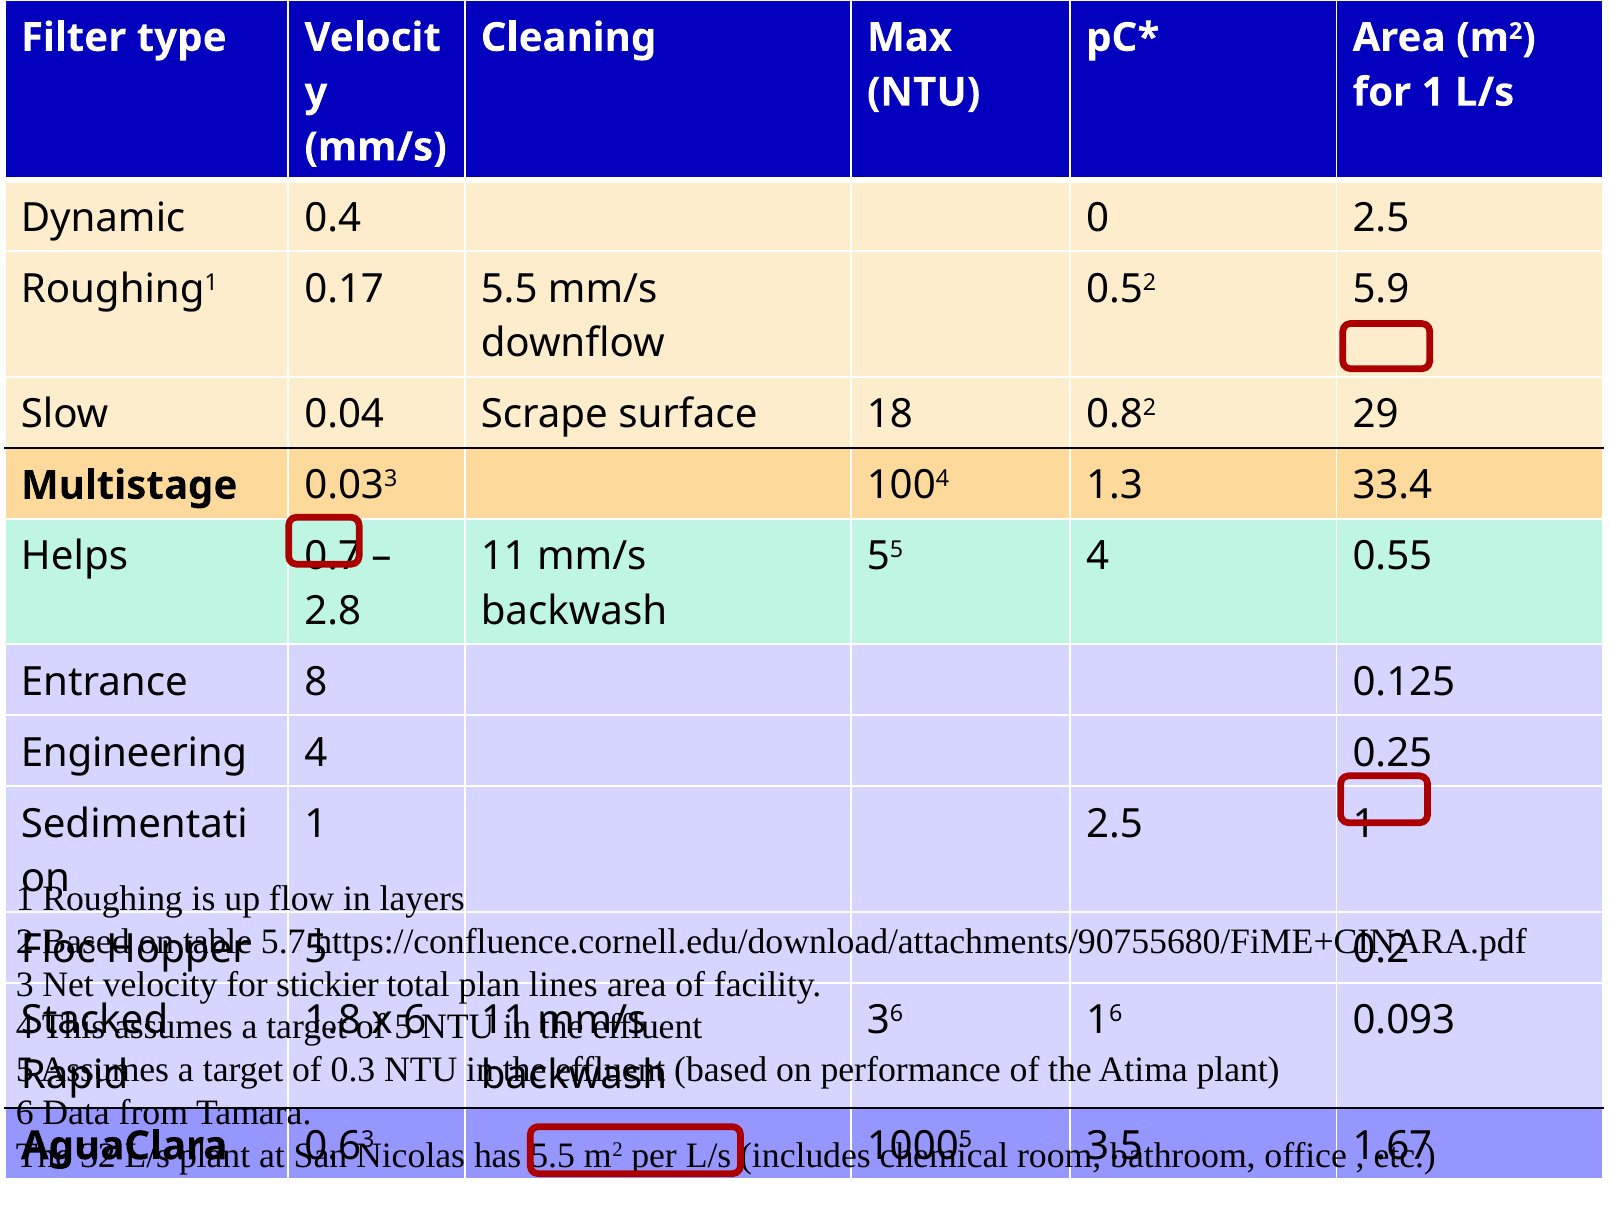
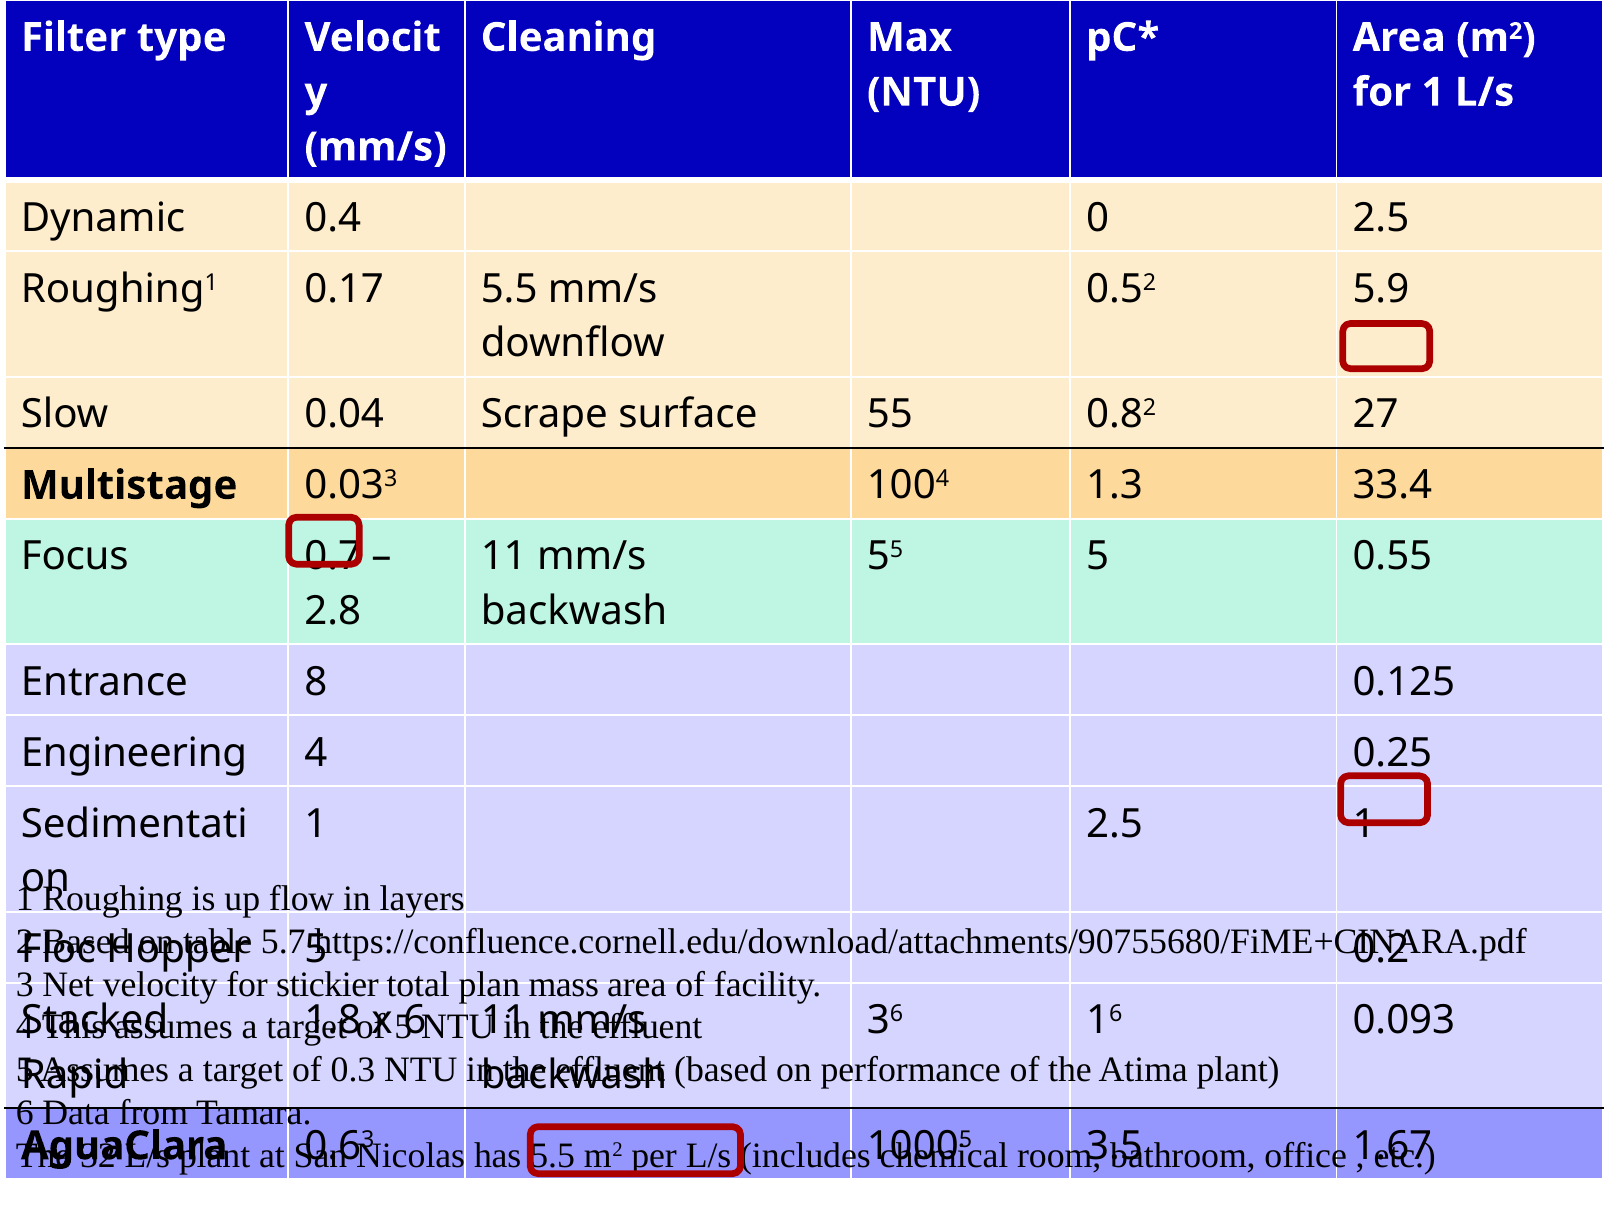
surface 18: 18 -> 55
29: 29 -> 27
55 4: 4 -> 5
Helps: Helps -> Focus
lines: lines -> mass
